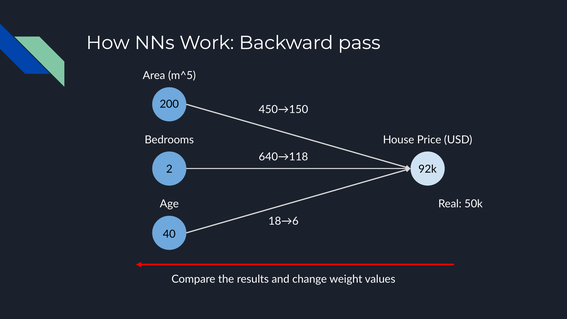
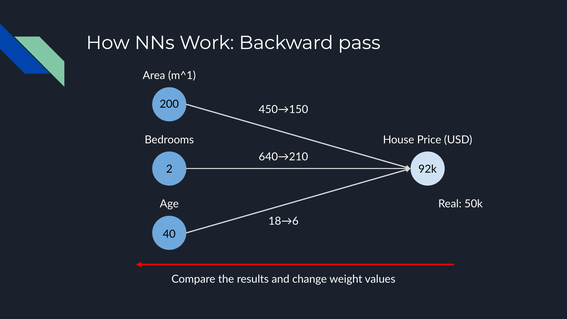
m^5: m^5 -> m^1
640→118: 640→118 -> 640→210
